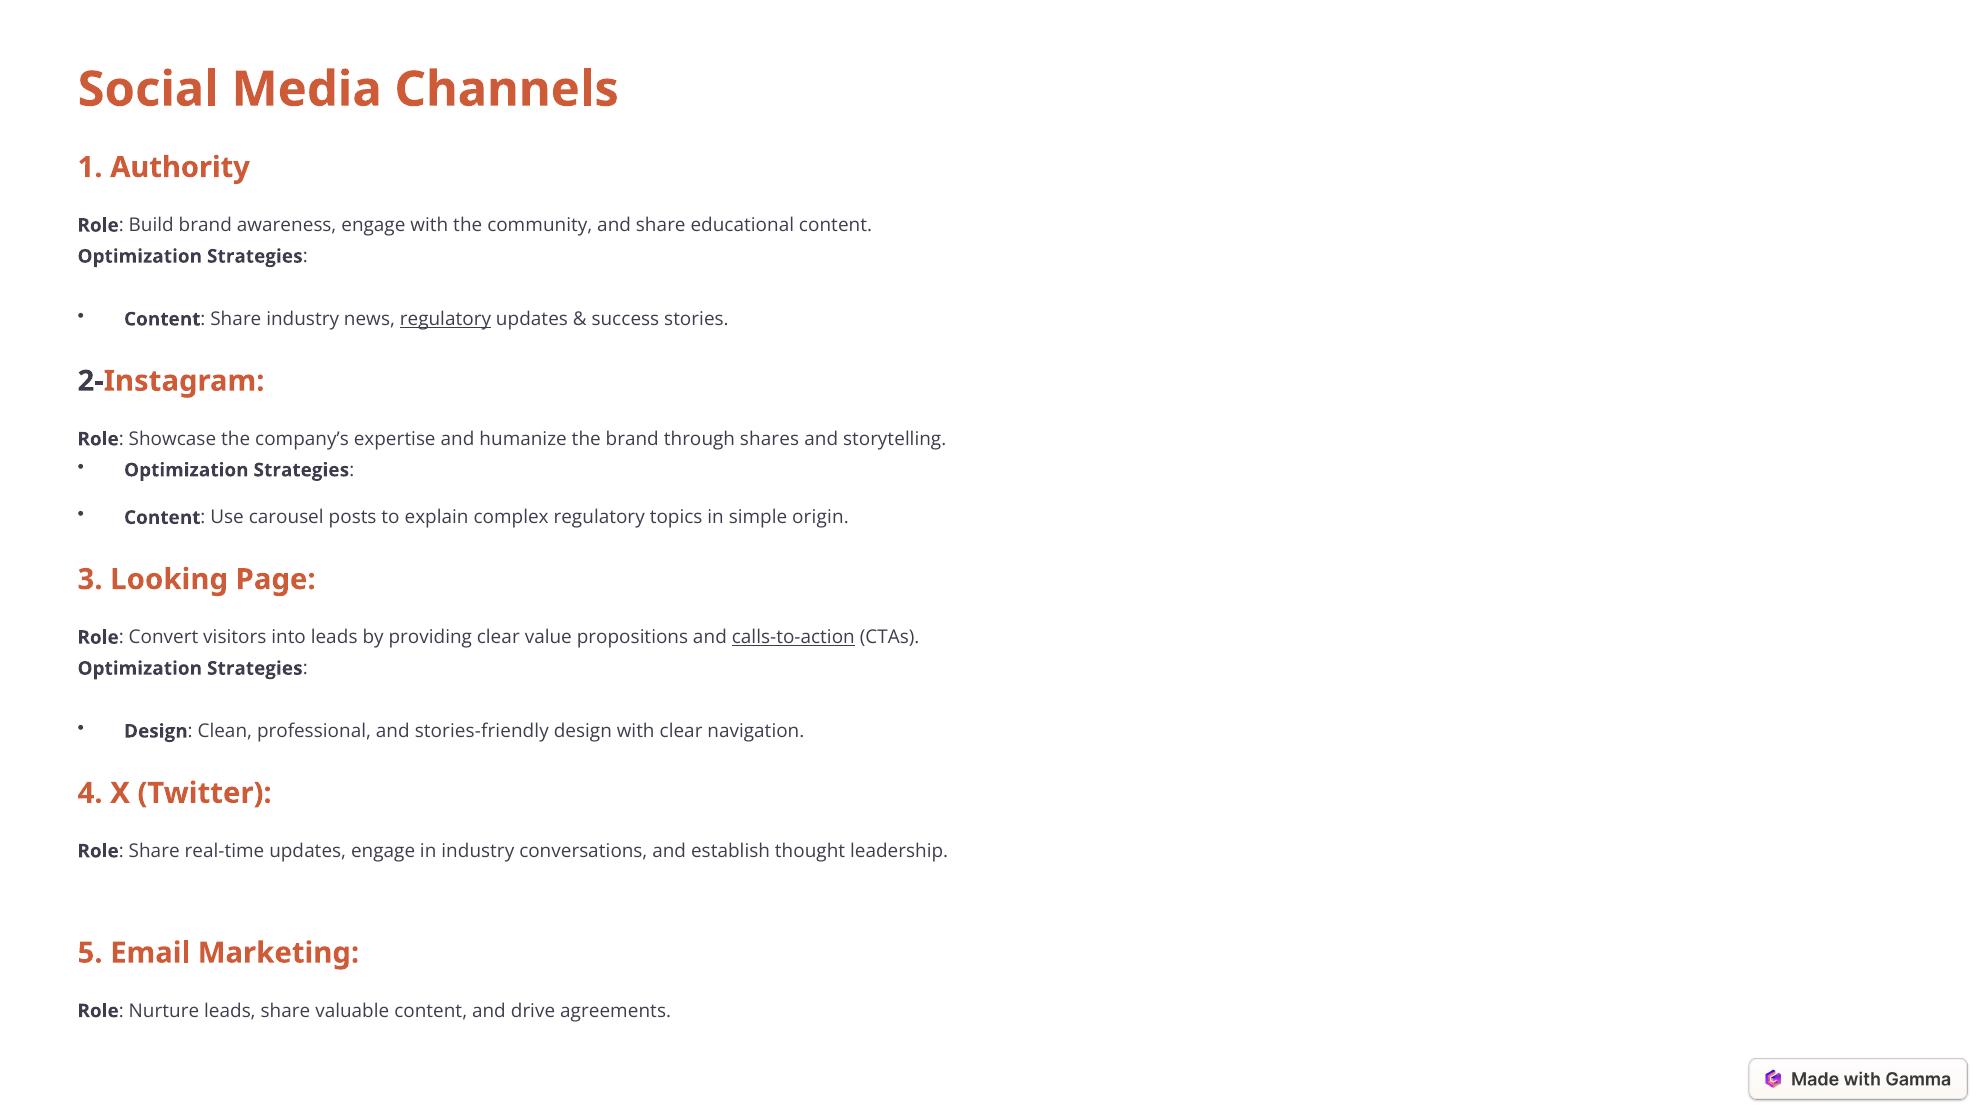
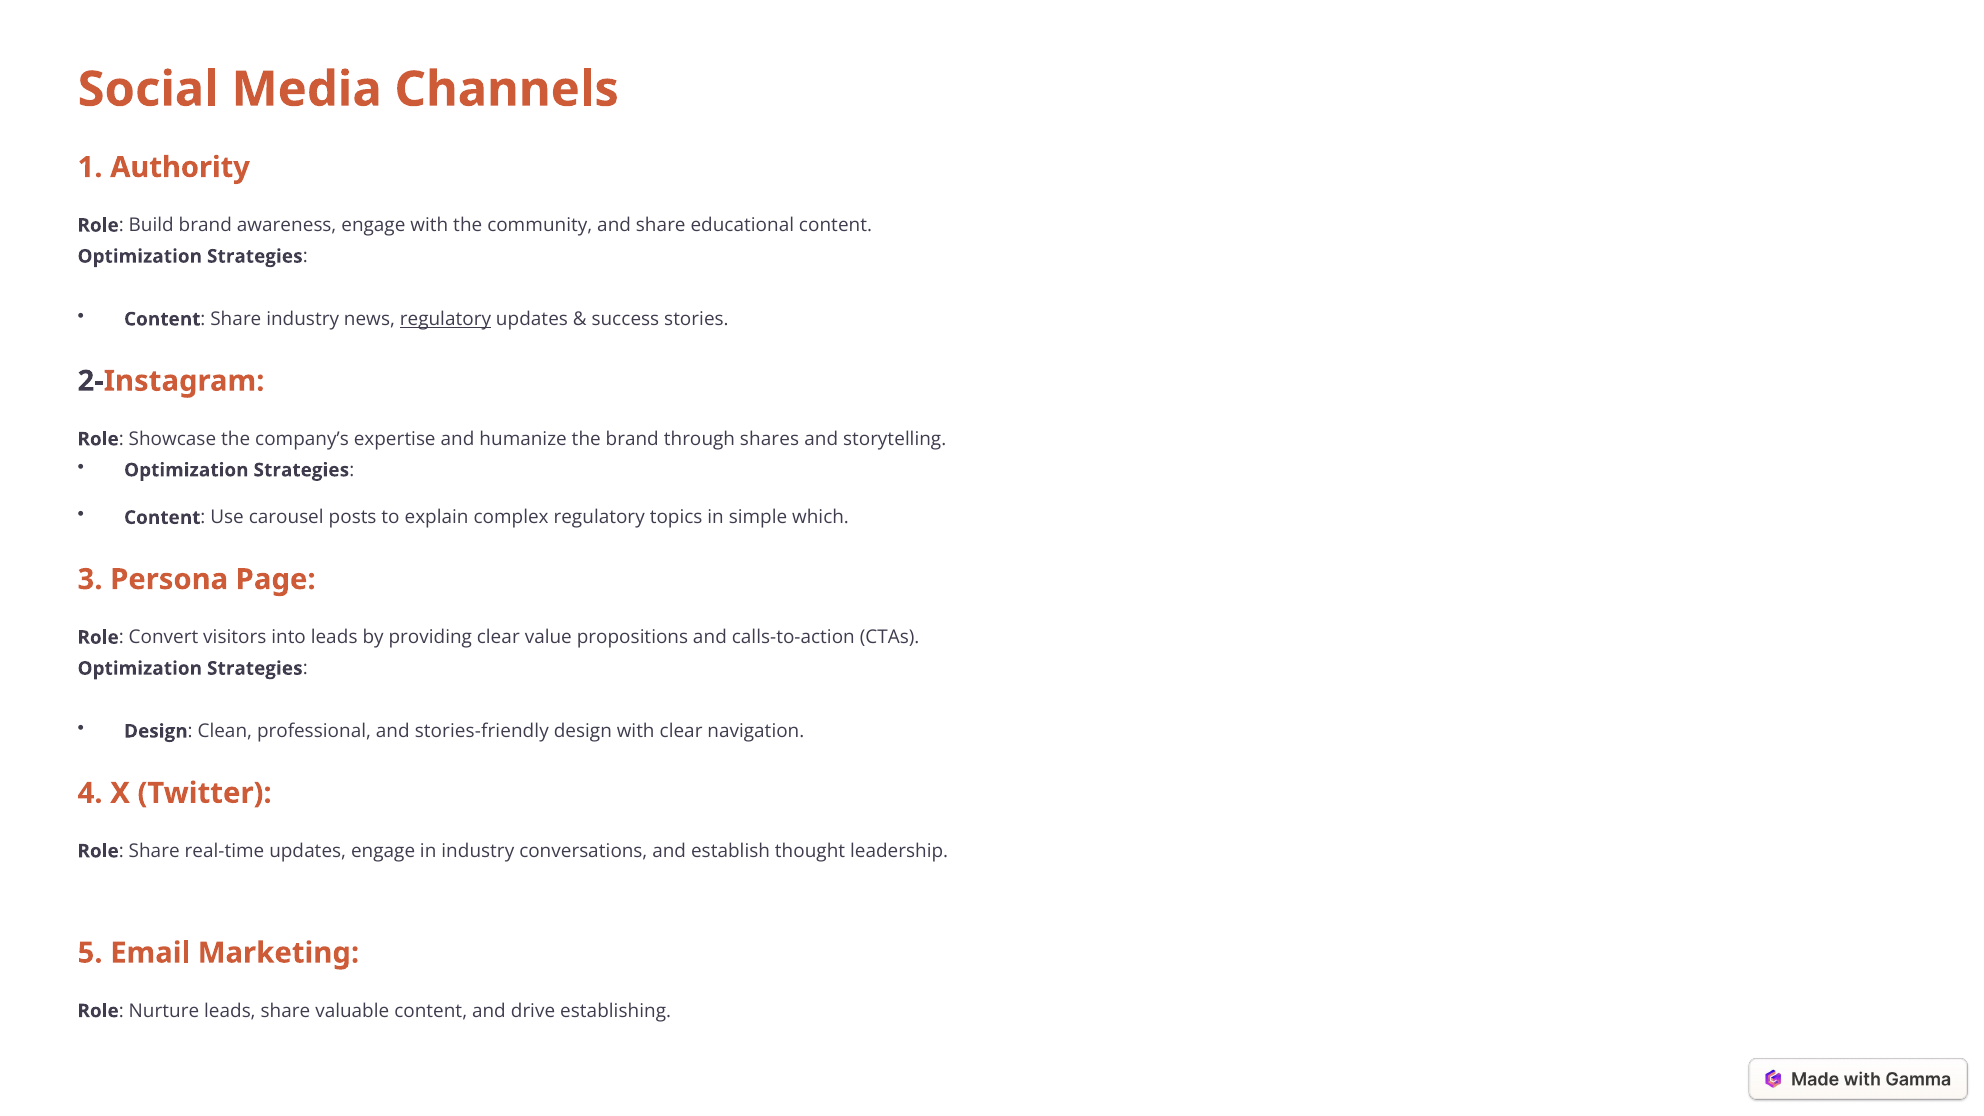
origin: origin -> which
Looking: Looking -> Persona
calls-to-action underline: present -> none
agreements: agreements -> establishing
